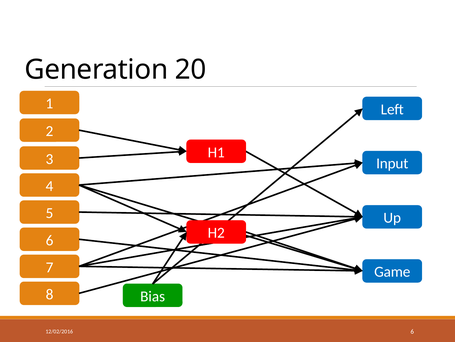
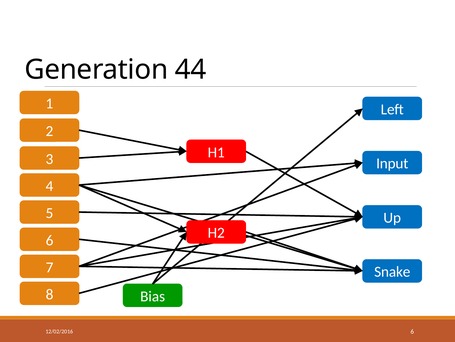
20: 20 -> 44
Game: Game -> Snake
